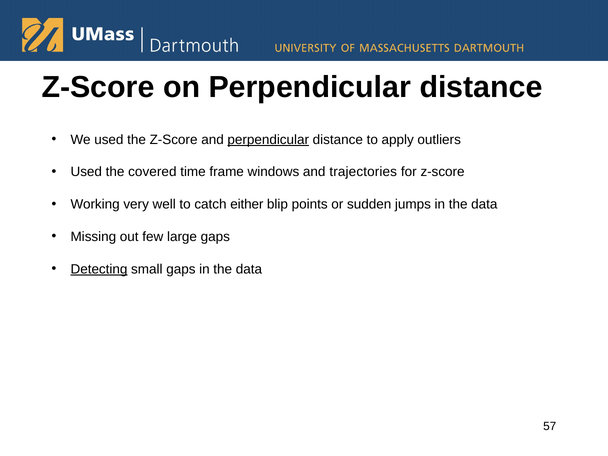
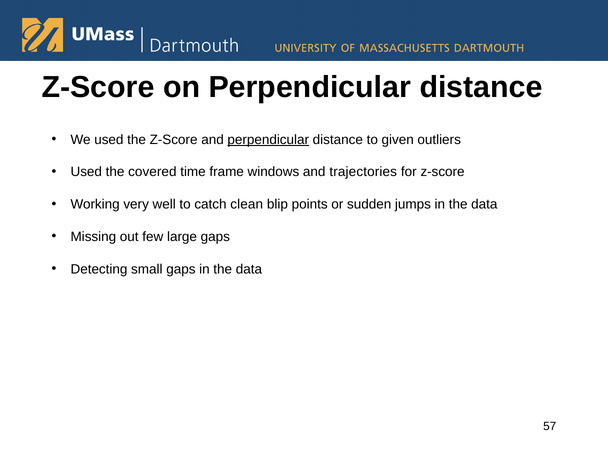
apply: apply -> given
either: either -> clean
Detecting underline: present -> none
